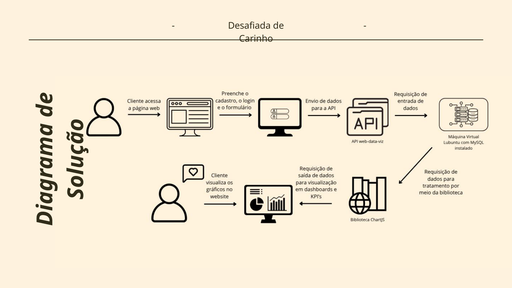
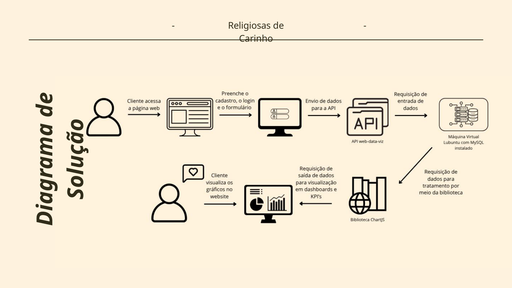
Desafiada: Desafiada -> Religiosas
